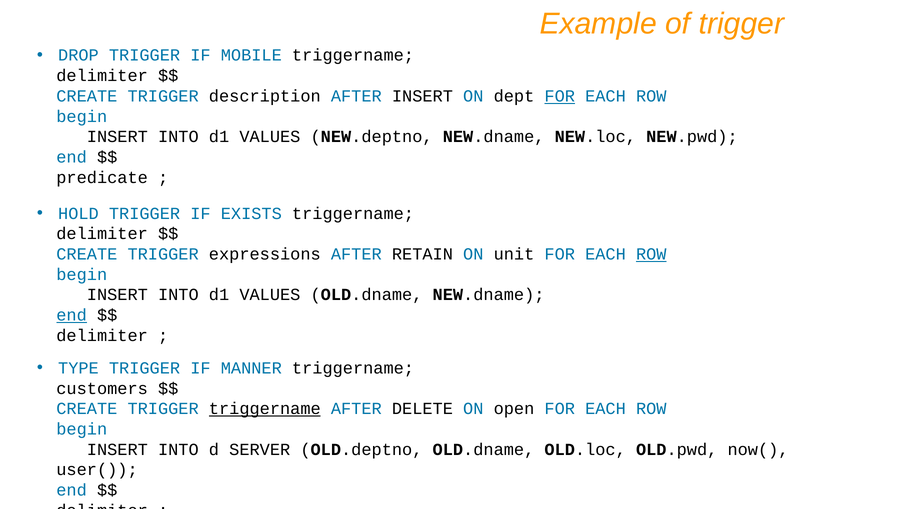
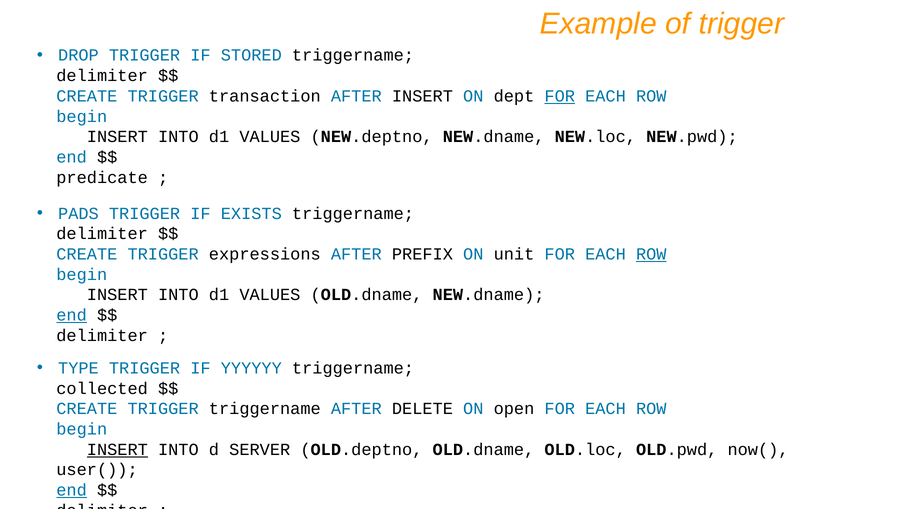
MOBILE: MOBILE -> STORED
description: description -> transaction
HOLD: HOLD -> PADS
RETAIN: RETAIN -> PREFIX
MANNER: MANNER -> YYYYYY
customers: customers -> collected
triggername at (265, 408) underline: present -> none
INSERT at (117, 449) underline: none -> present
end at (72, 490) underline: none -> present
